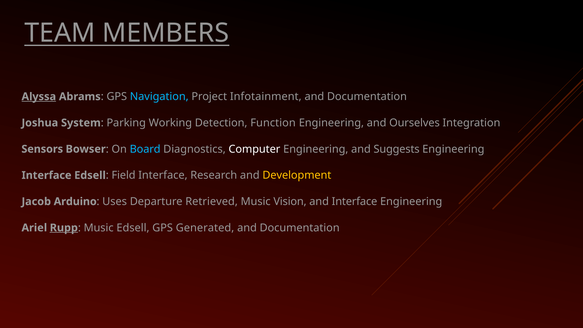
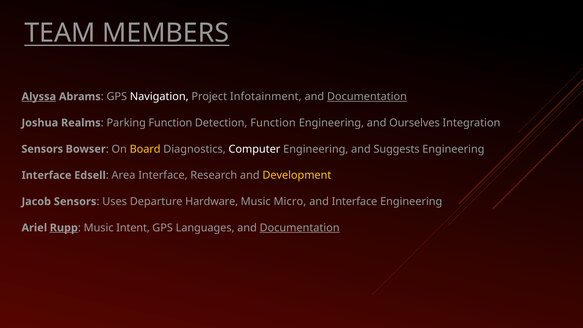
Navigation colour: light blue -> white
Documentation at (367, 97) underline: none -> present
System: System -> Realms
Parking Working: Working -> Function
Board colour: light blue -> yellow
Field: Field -> Area
Jacob Arduino: Arduino -> Sensors
Retrieved: Retrieved -> Hardware
Vision: Vision -> Micro
Music Edsell: Edsell -> Intent
Generated: Generated -> Languages
Documentation at (300, 228) underline: none -> present
